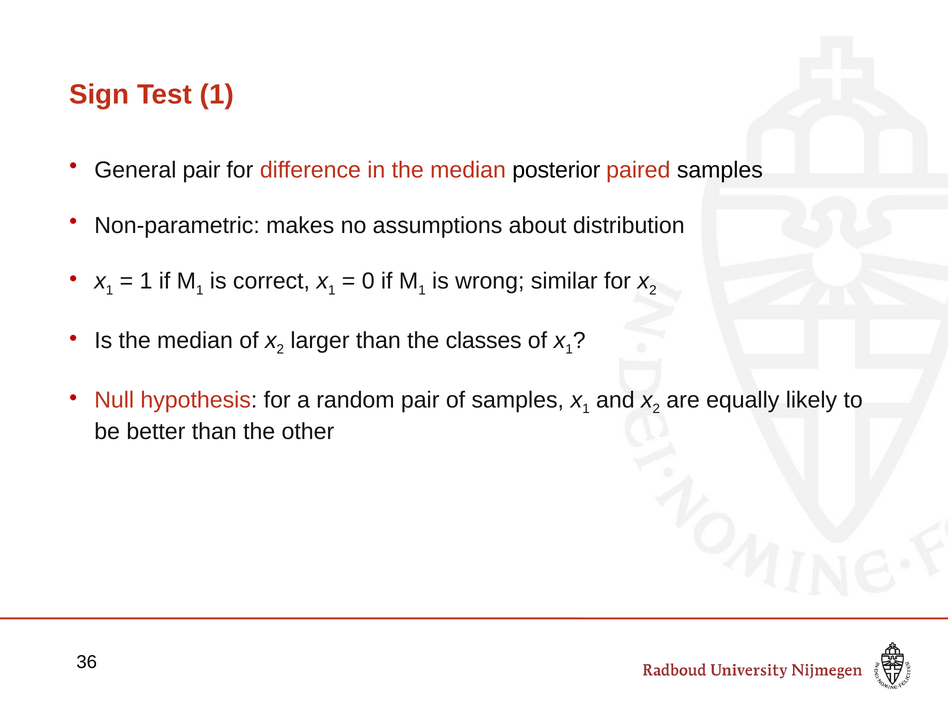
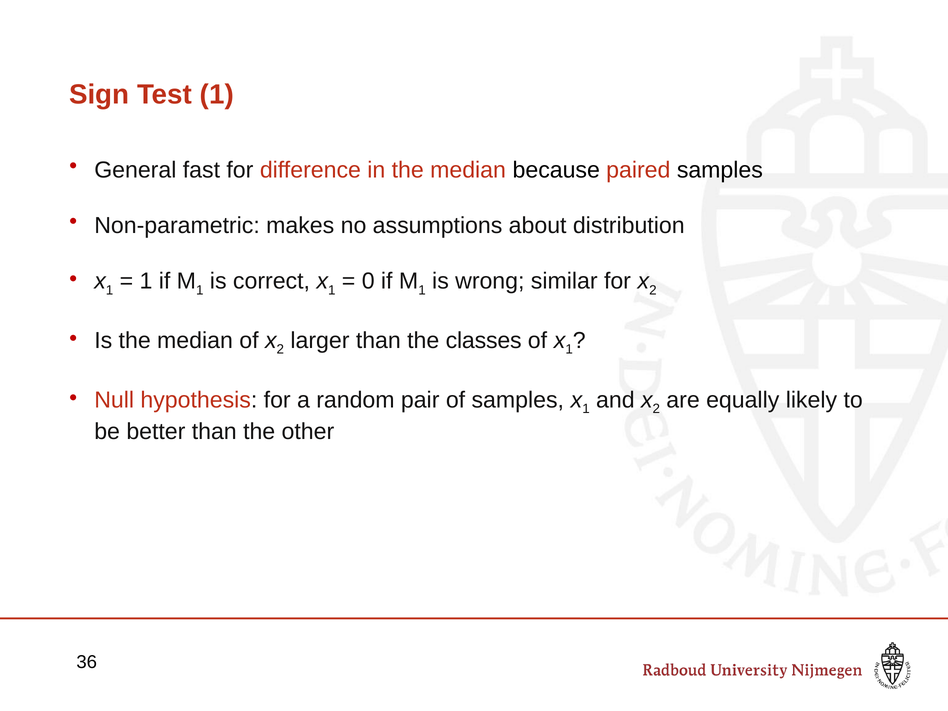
General pair: pair -> fast
posterior: posterior -> because
